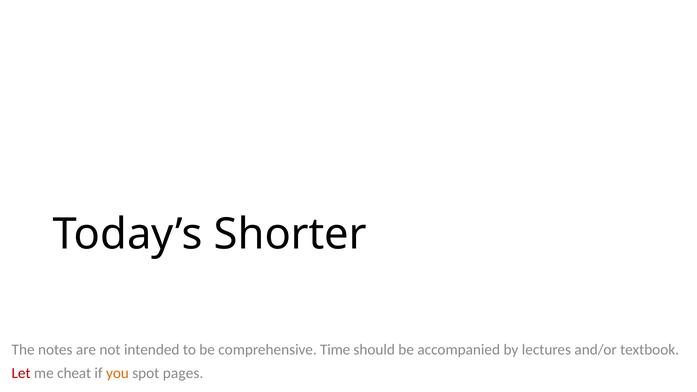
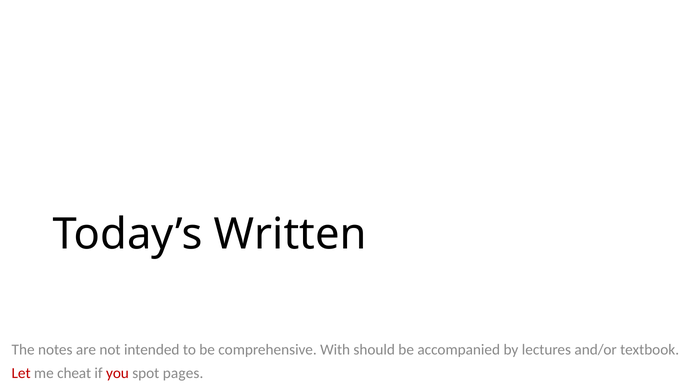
Shorter: Shorter -> Written
Time: Time -> With
you colour: orange -> red
